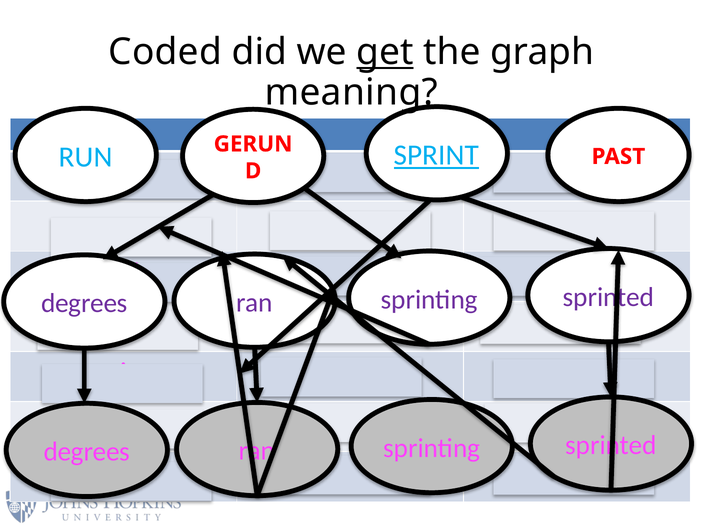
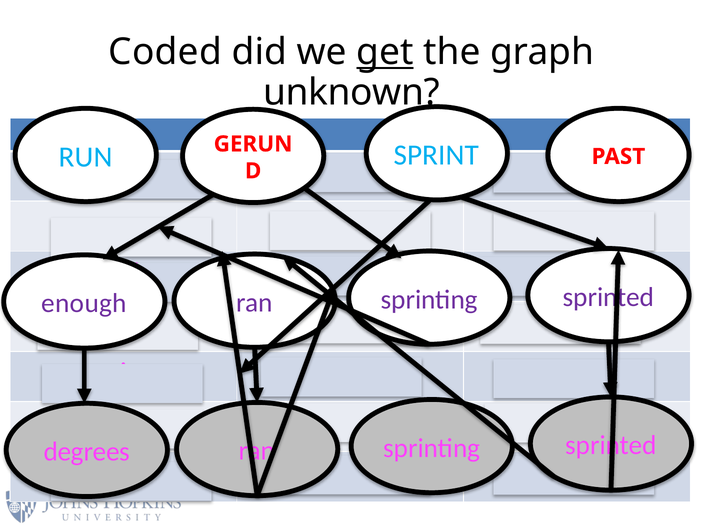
meaning: meaning -> unknown
SPRINT at (436, 155) underline: present -> none
degrees at (84, 304): degrees -> enough
